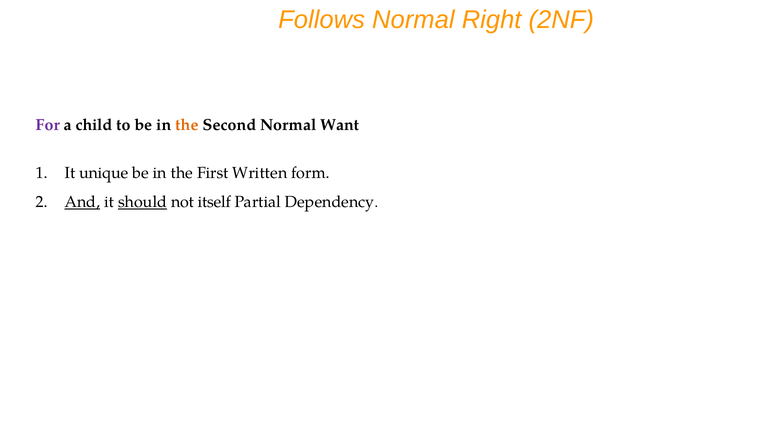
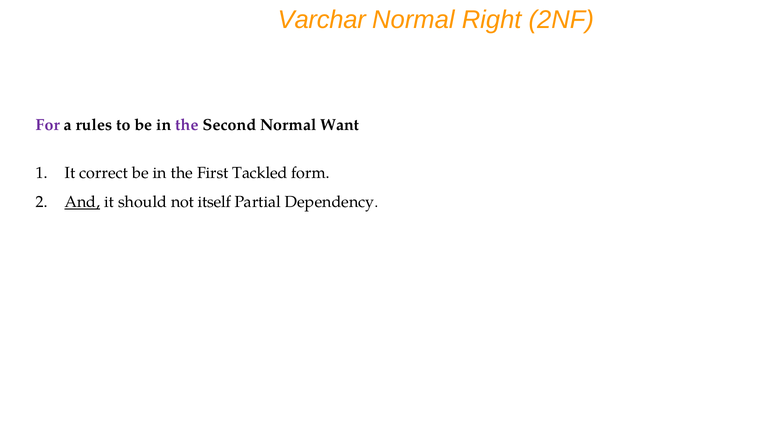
Follows: Follows -> Varchar
child: child -> rules
the at (187, 125) colour: orange -> purple
unique: unique -> correct
Written: Written -> Tackled
should underline: present -> none
